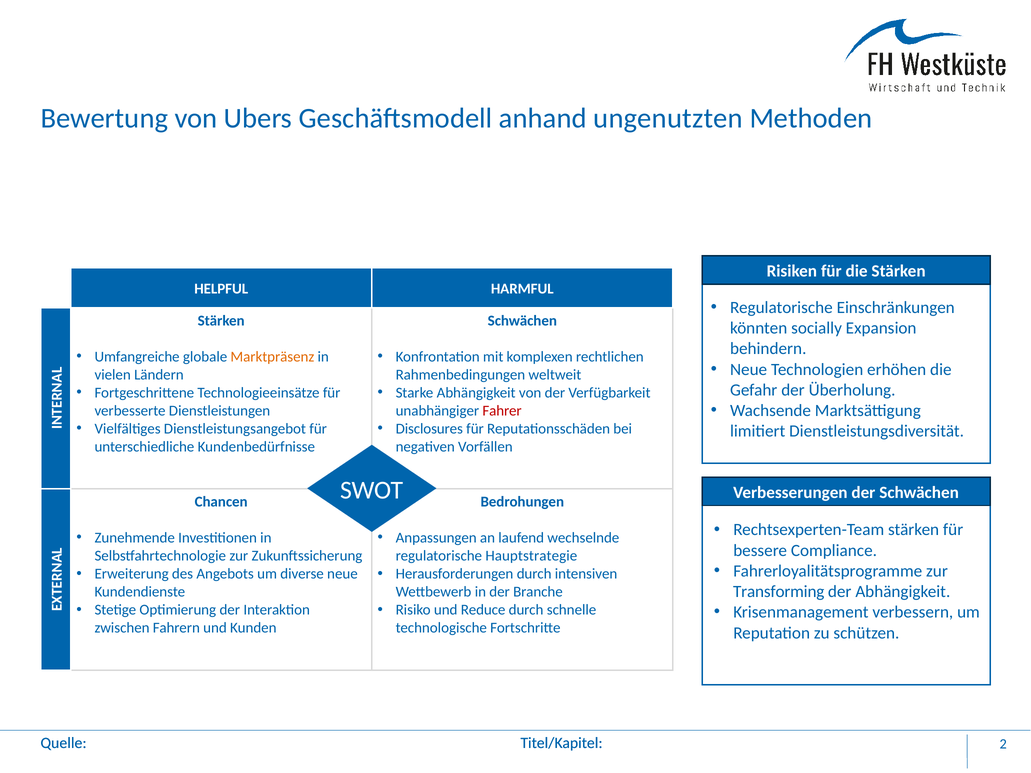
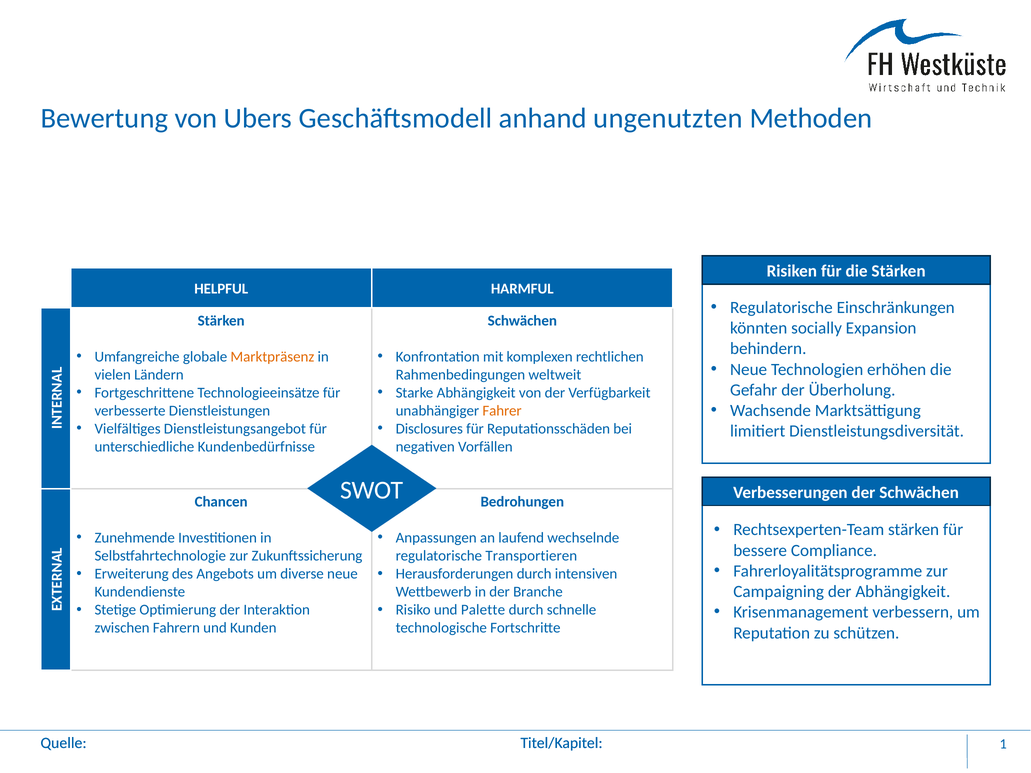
Fahrer colour: red -> orange
Hauptstrategie: Hauptstrategie -> Transportieren
Transforming: Transforming -> Campaigning
Reduce: Reduce -> Palette
2: 2 -> 1
